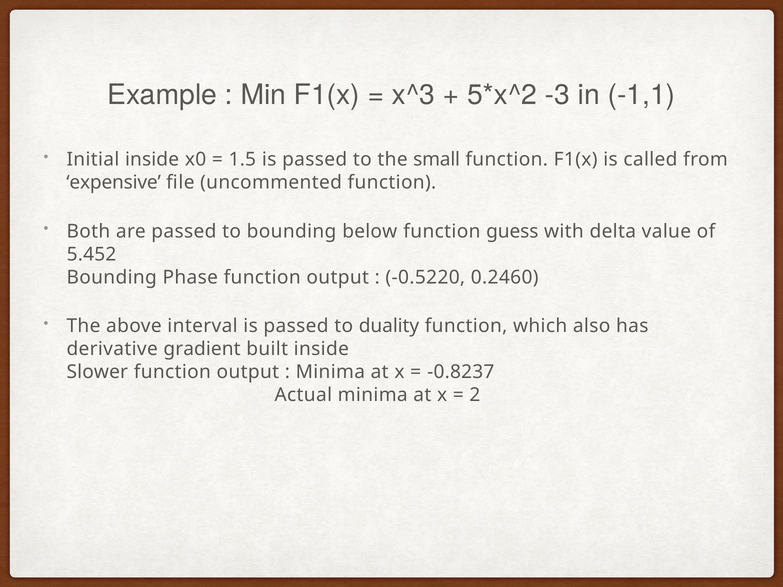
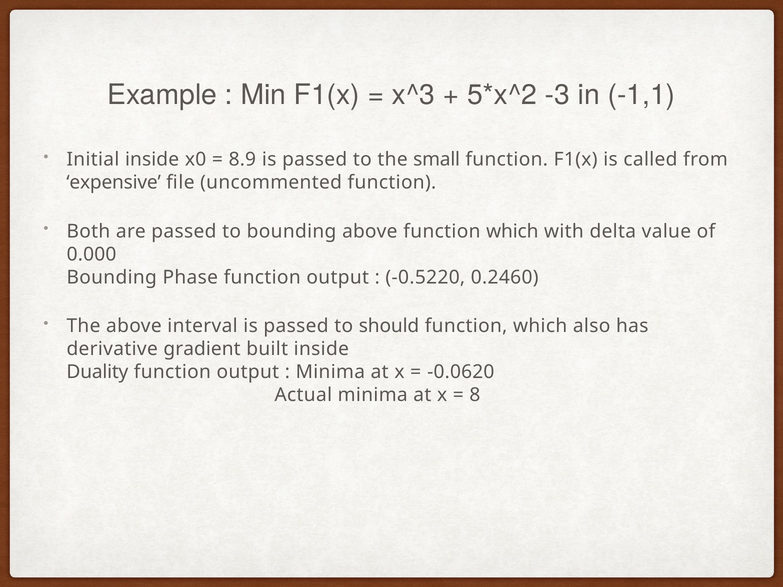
1.5: 1.5 -> 8.9
bounding below: below -> above
guess at (512, 231): guess -> which
5.452: 5.452 -> 0.000
duality: duality -> should
Slower: Slower -> Duality
-0.8237: -0.8237 -> -0.0620
2: 2 -> 8
